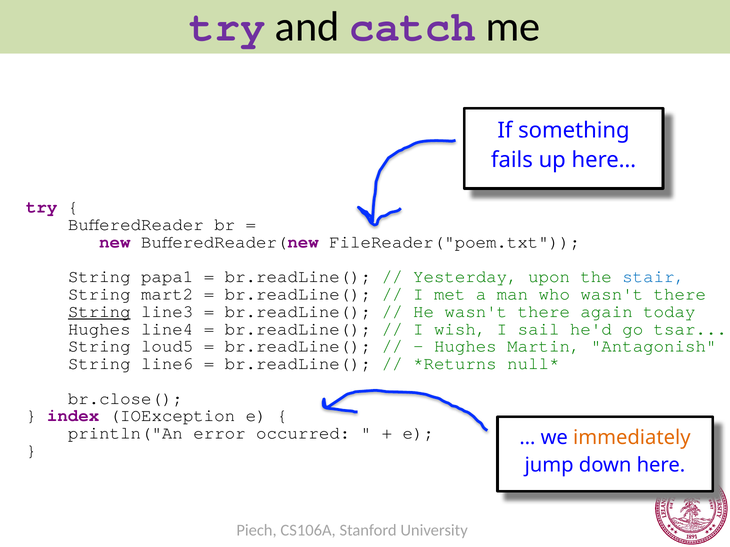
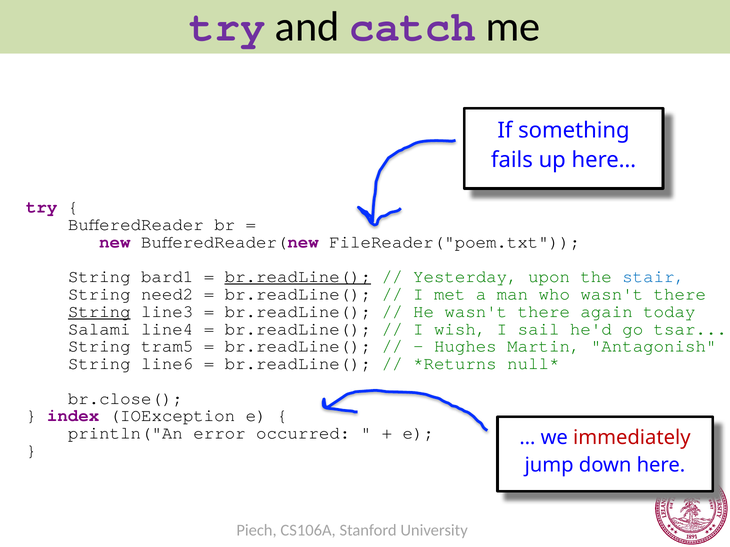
papa1: papa1 -> bard1
br.readLine( at (298, 277) underline: none -> present
mart2: mart2 -> need2
Hughes at (99, 329): Hughes -> Salami
loud5: loud5 -> tram5
immediately colour: orange -> red
